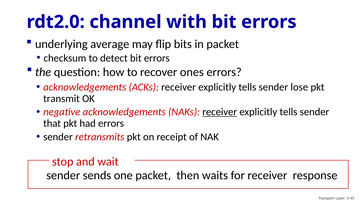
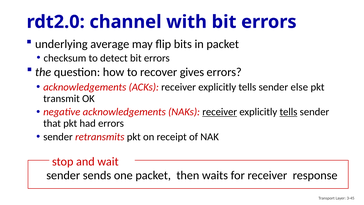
ones: ones -> gives
lose: lose -> else
tells at (288, 112) underline: none -> present
